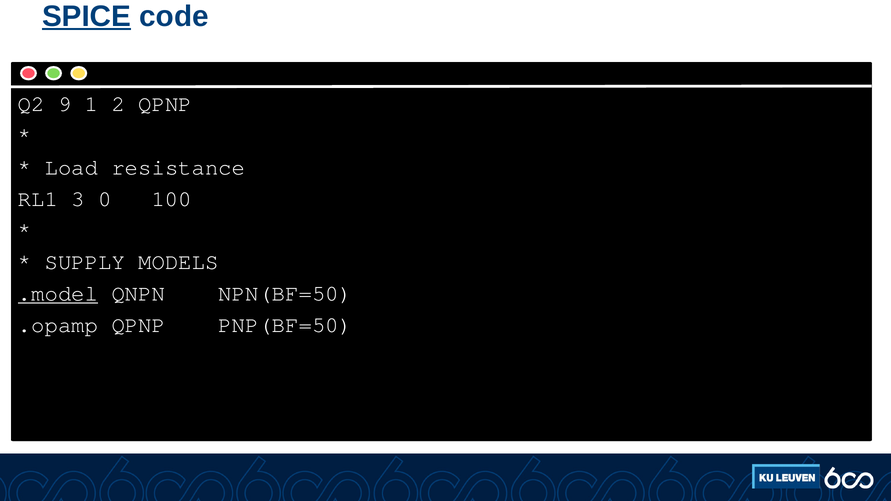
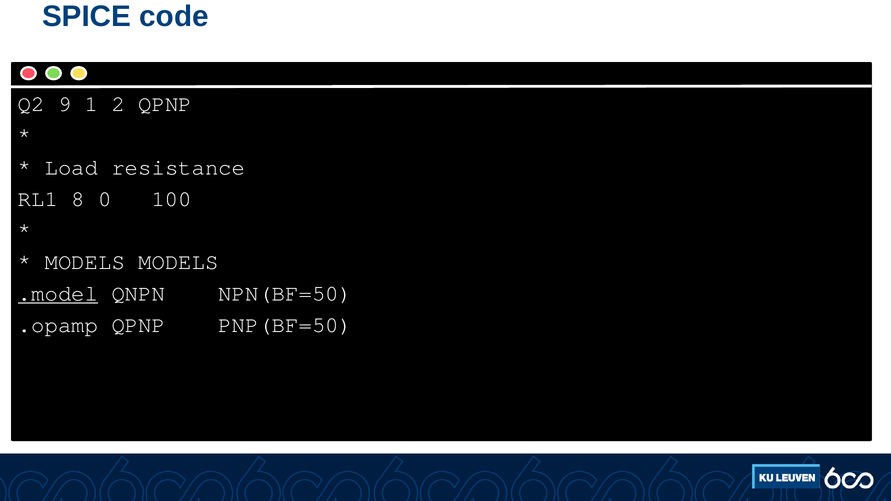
SPICE underline: present -> none
3: 3 -> 8
SUPPLY at (85, 262): SUPPLY -> MODELS
